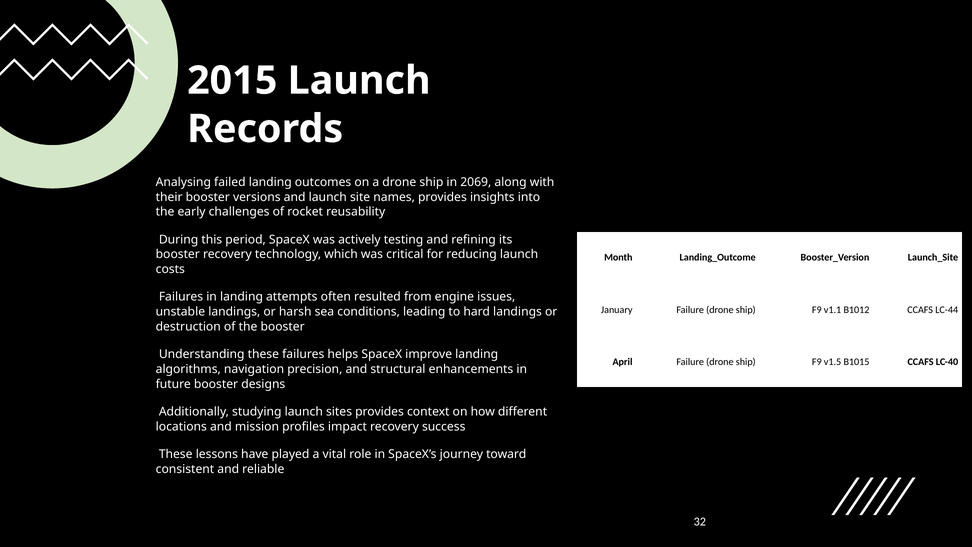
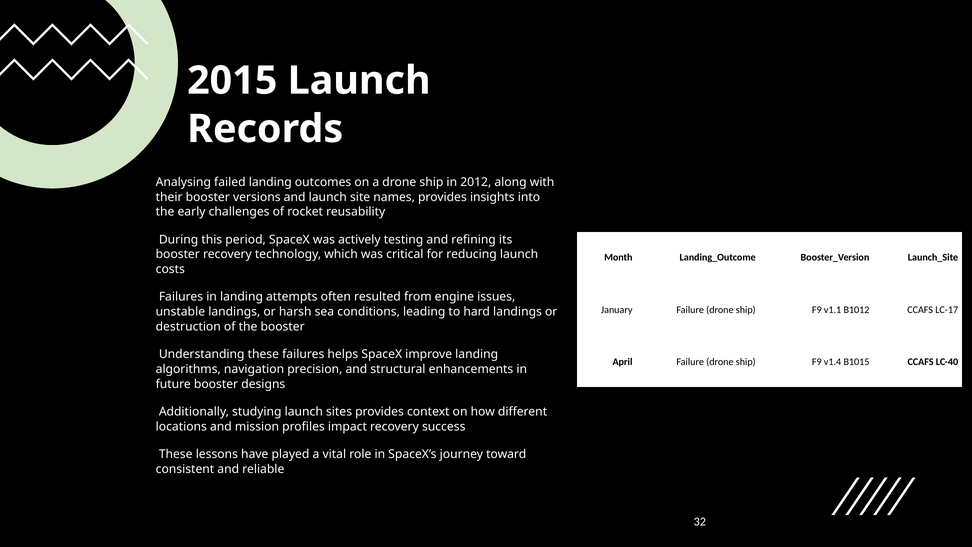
2069: 2069 -> 2012
LC-44: LC-44 -> LC-17
v1.5: v1.5 -> v1.4
